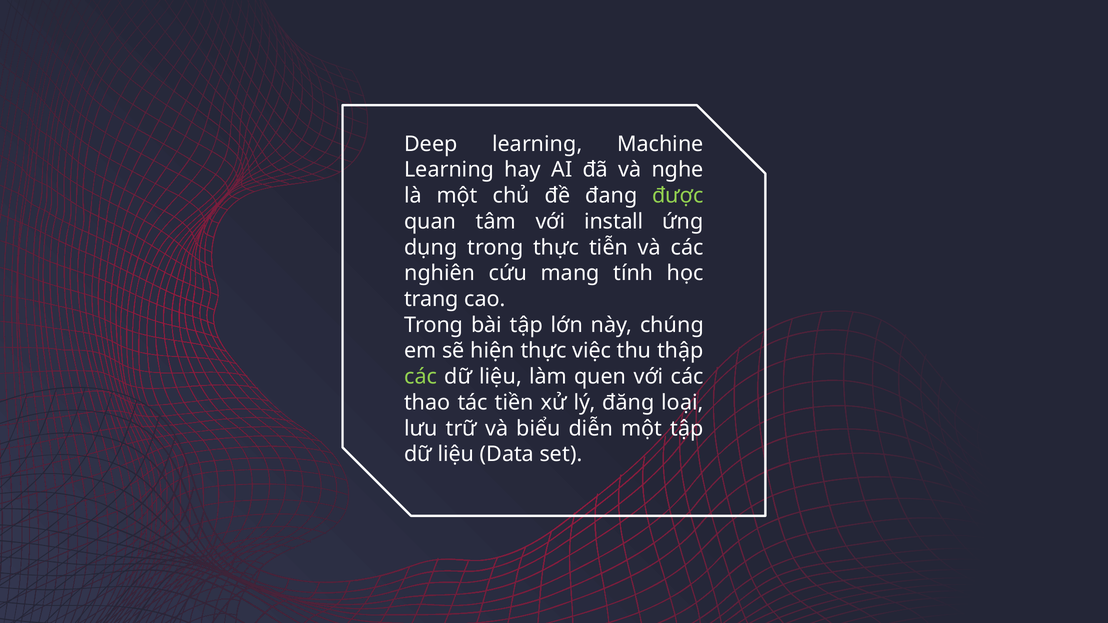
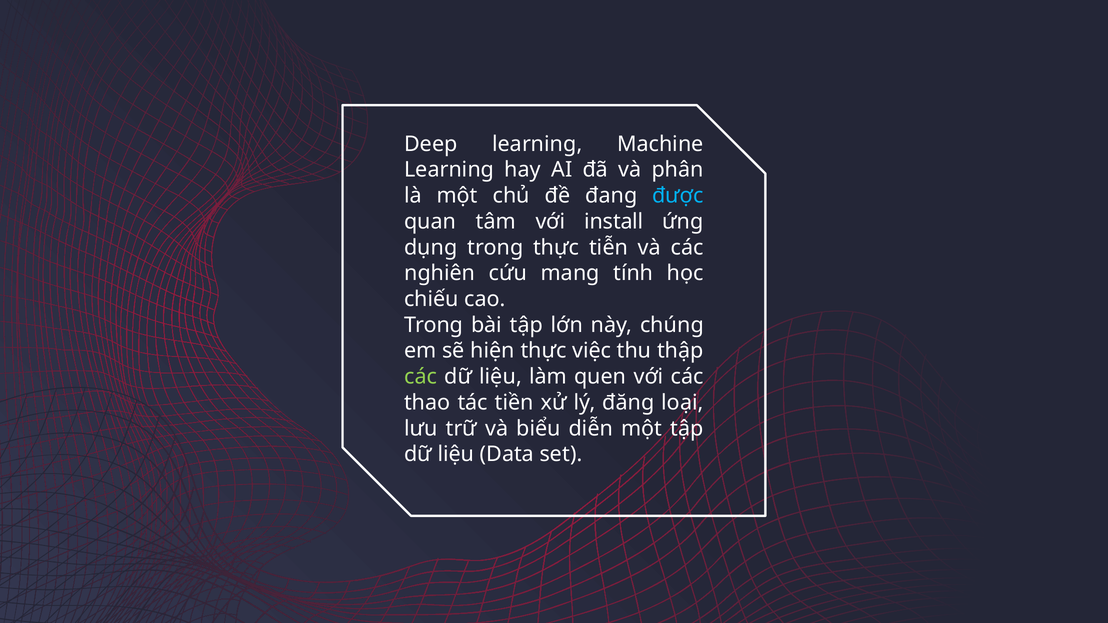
nghe: nghe -> phân
được colour: light green -> light blue
trang: trang -> chiếu
